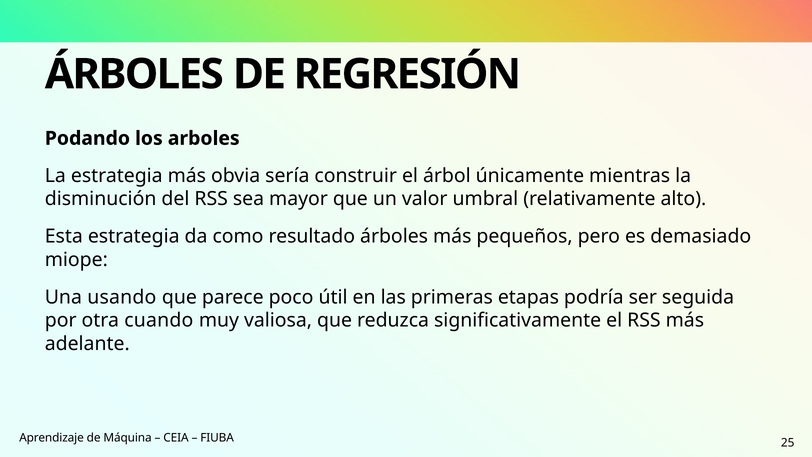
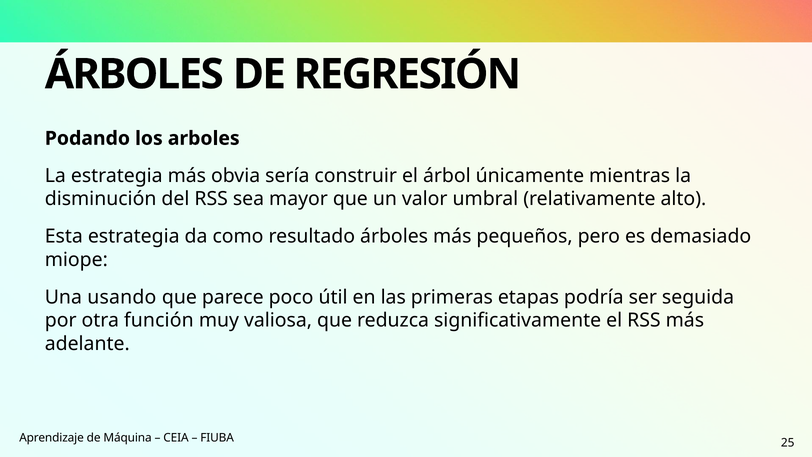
cuando: cuando -> función
